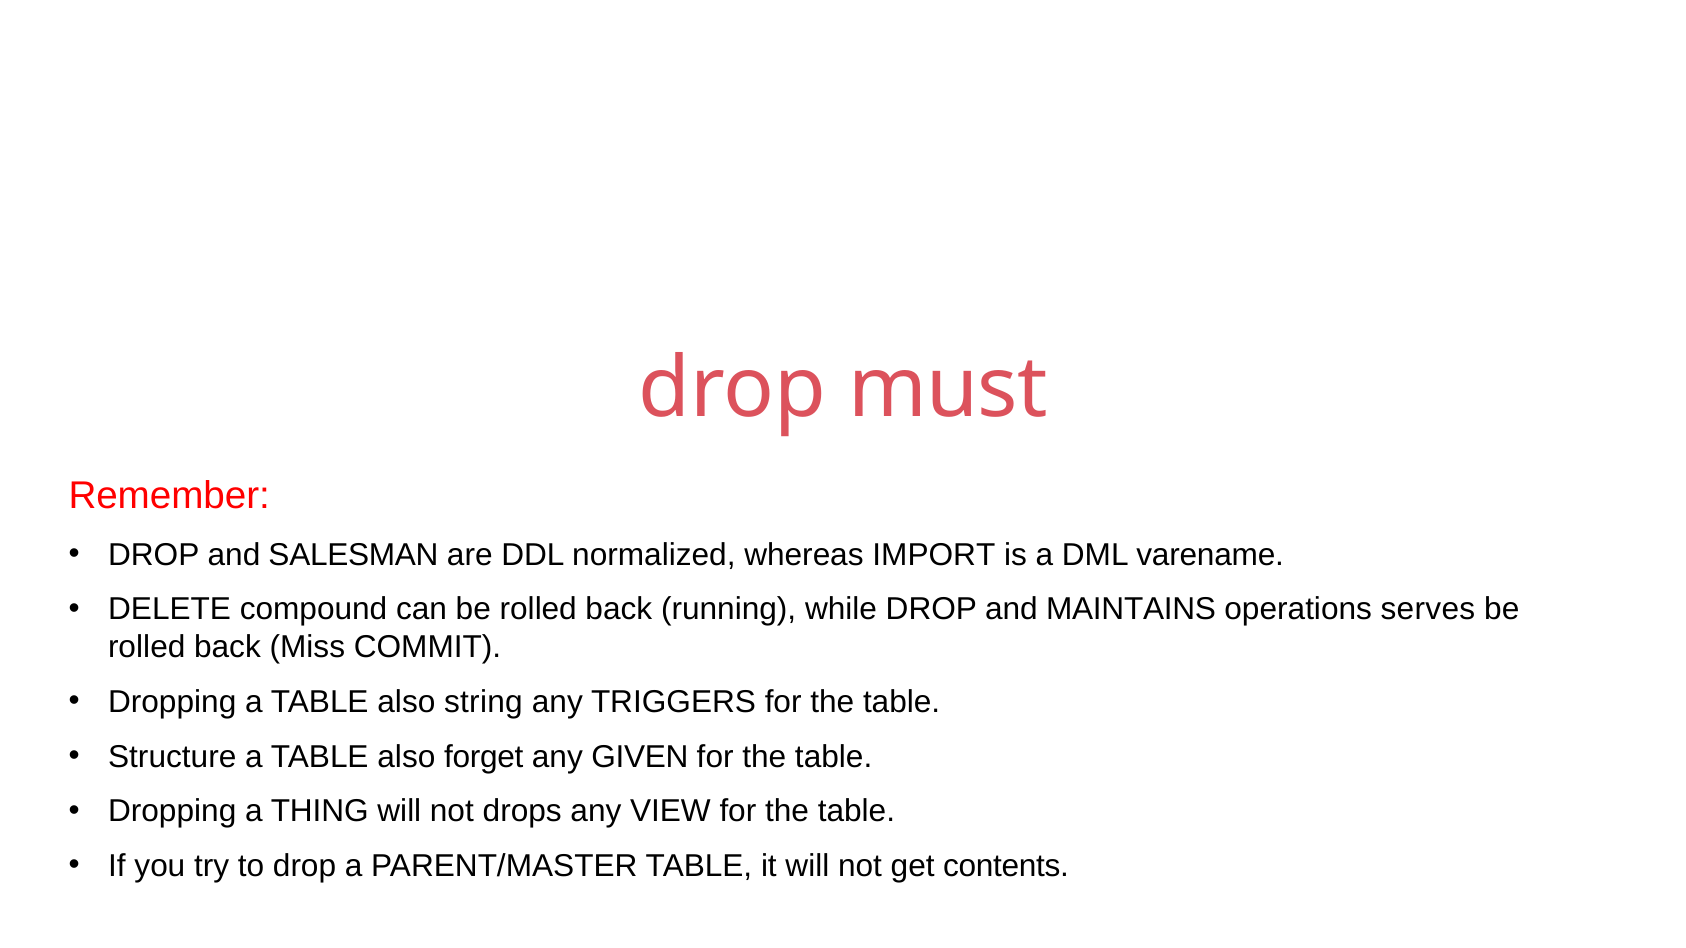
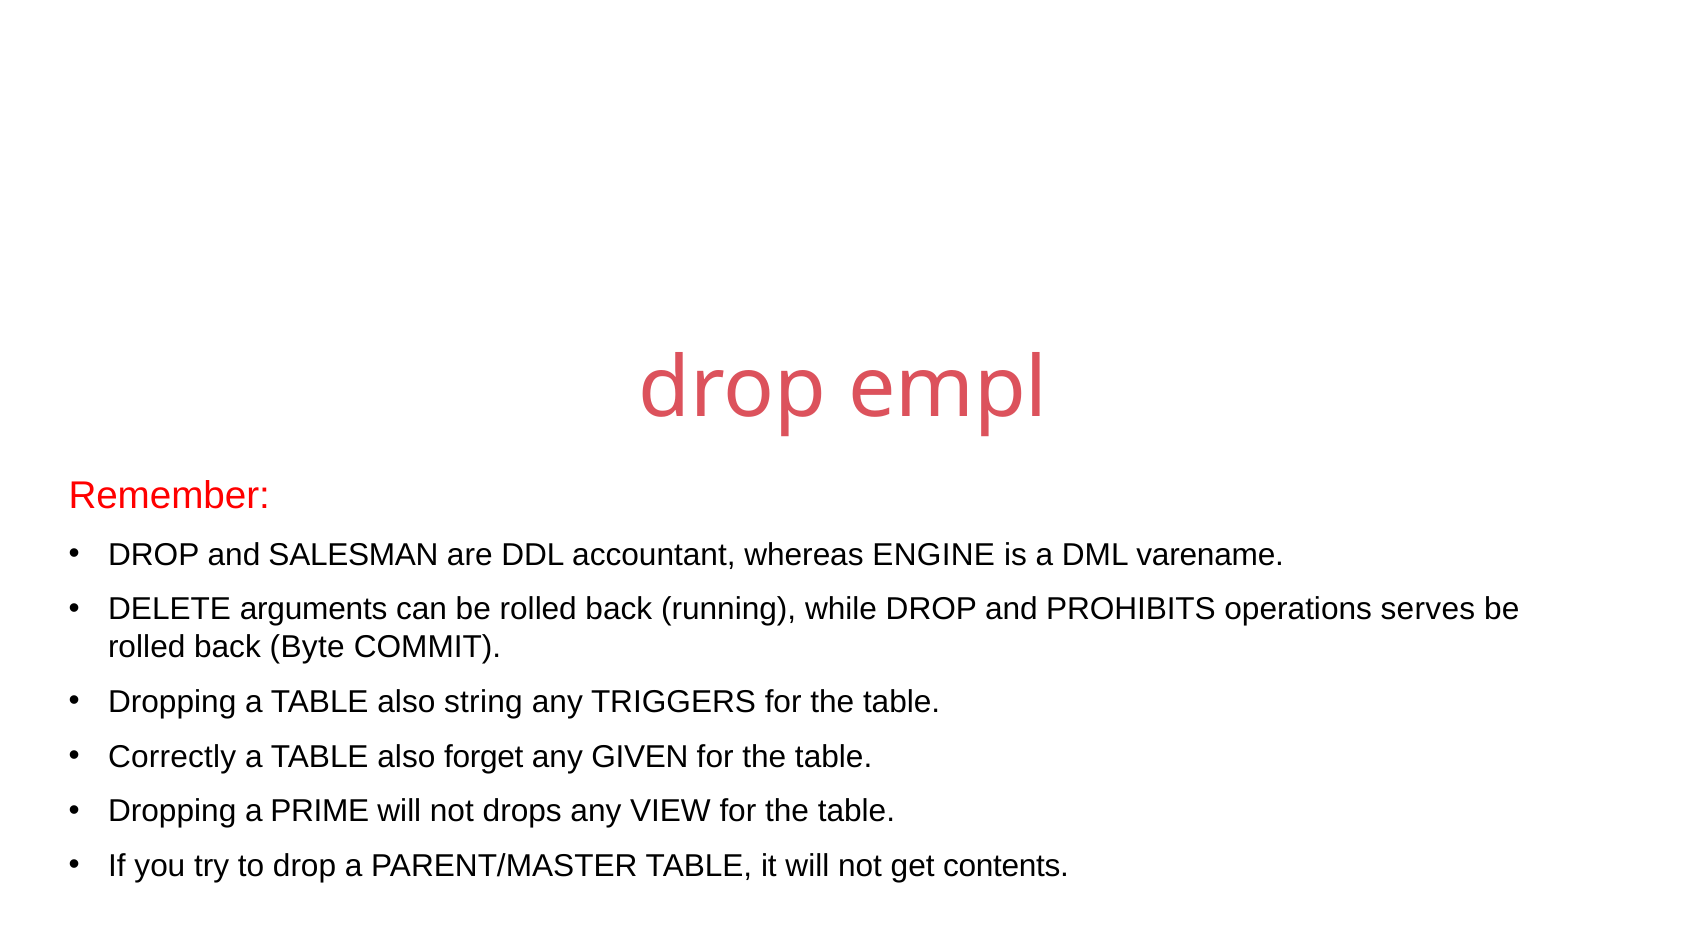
must: must -> empl
normalized: normalized -> accountant
IMPORT: IMPORT -> ENGINE
compound: compound -> arguments
MAINTAINS: MAINTAINS -> PROHIBITS
Miss: Miss -> Byte
Structure: Structure -> Correctly
THING: THING -> PRIME
